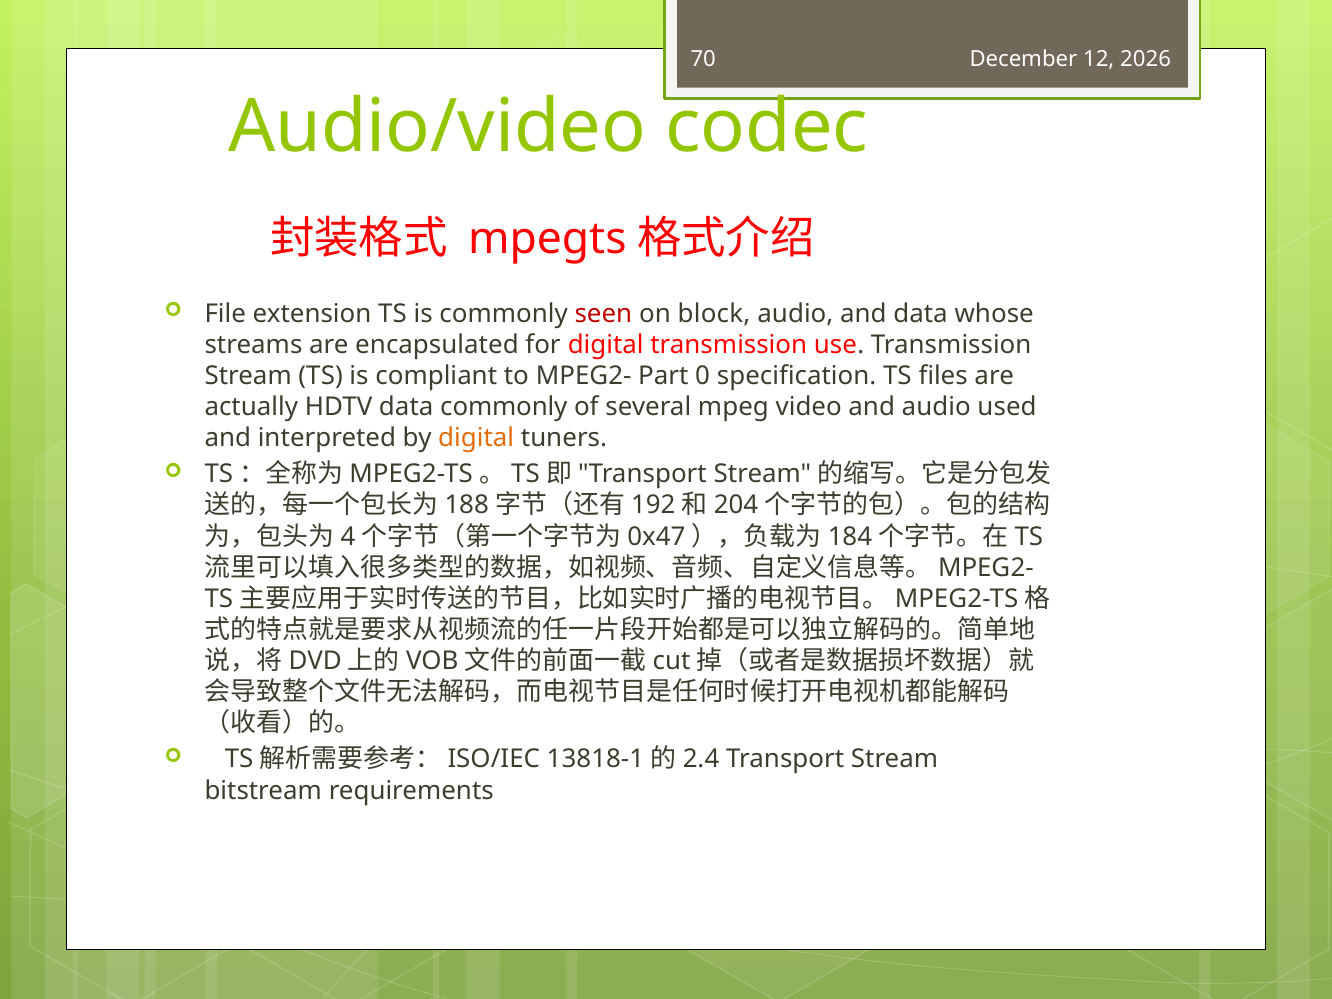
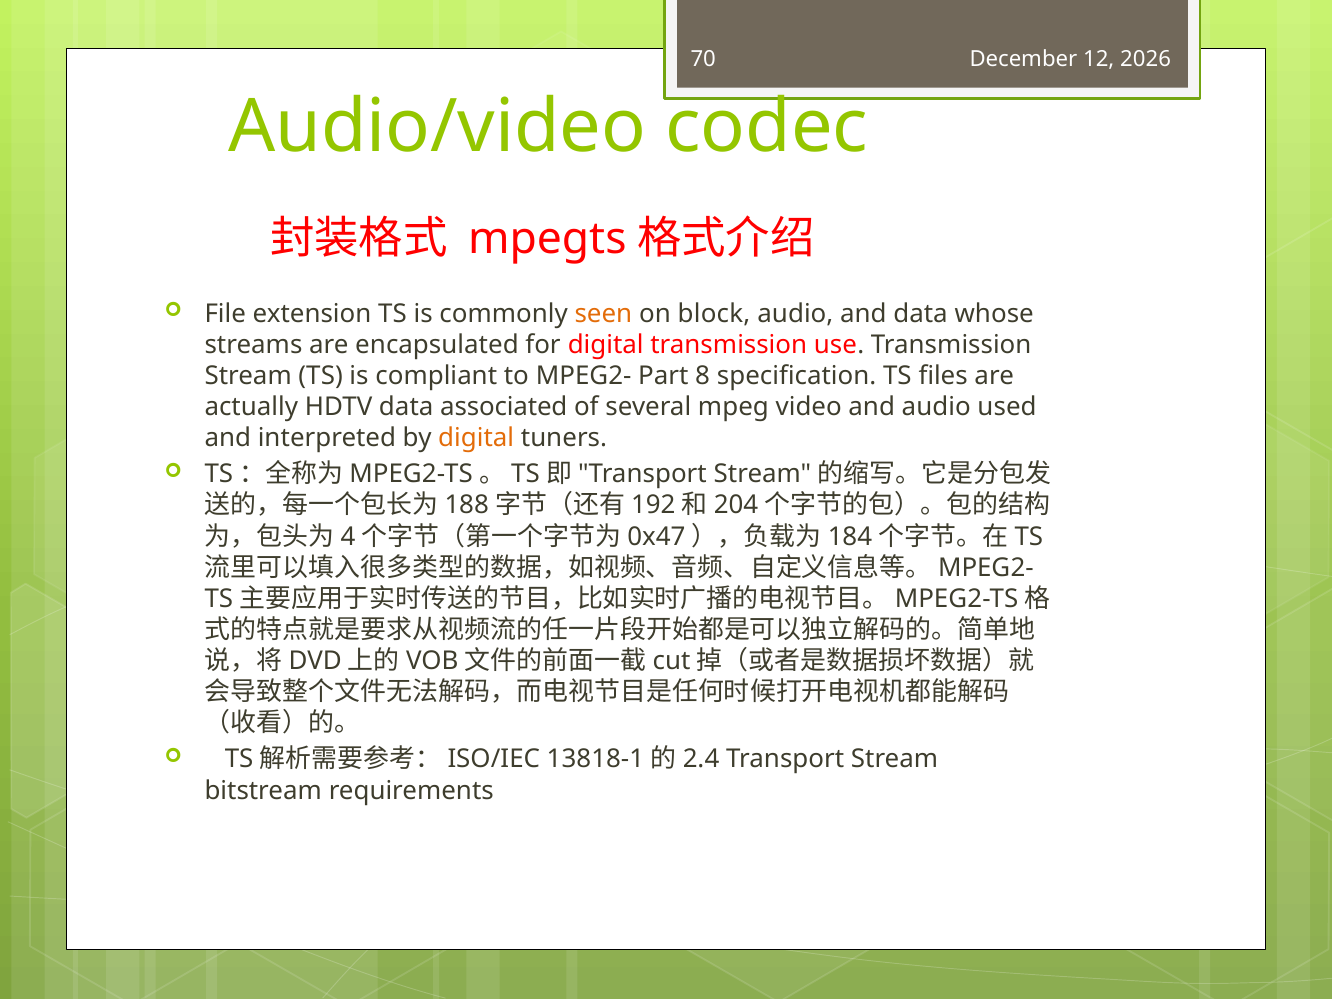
seen colour: red -> orange
0: 0 -> 8
data commonly: commonly -> associated
